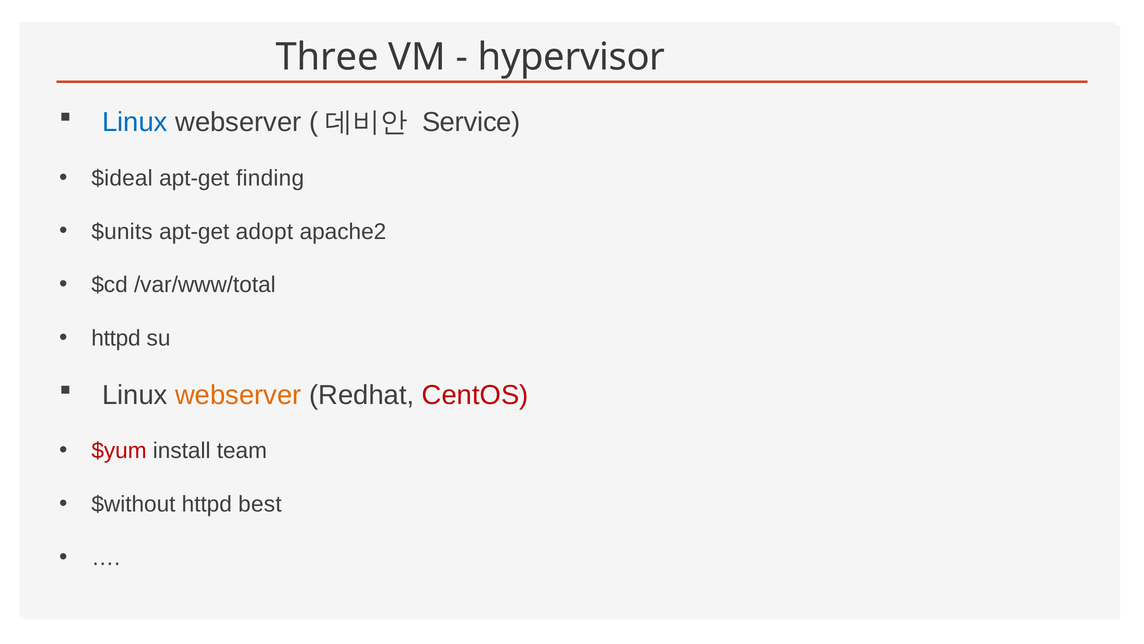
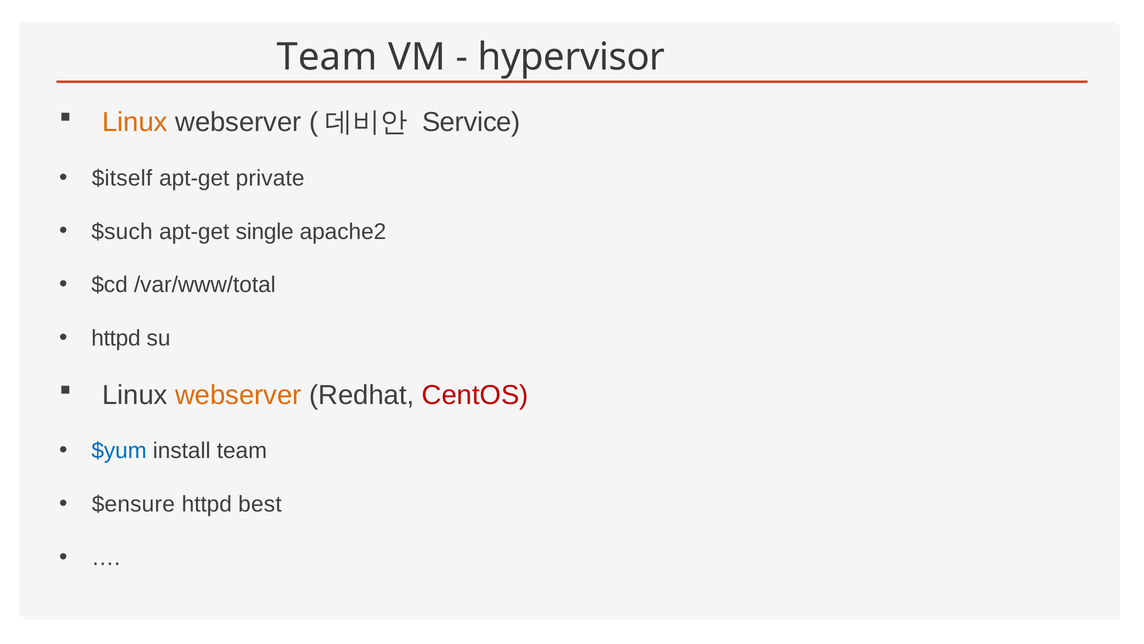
Three at (327, 57): Three -> Team
Linux at (135, 122) colour: blue -> orange
$ideal: $ideal -> $itself
finding: finding -> private
$units: $units -> $such
adopt: adopt -> single
$yum colour: red -> blue
$without: $without -> $ensure
